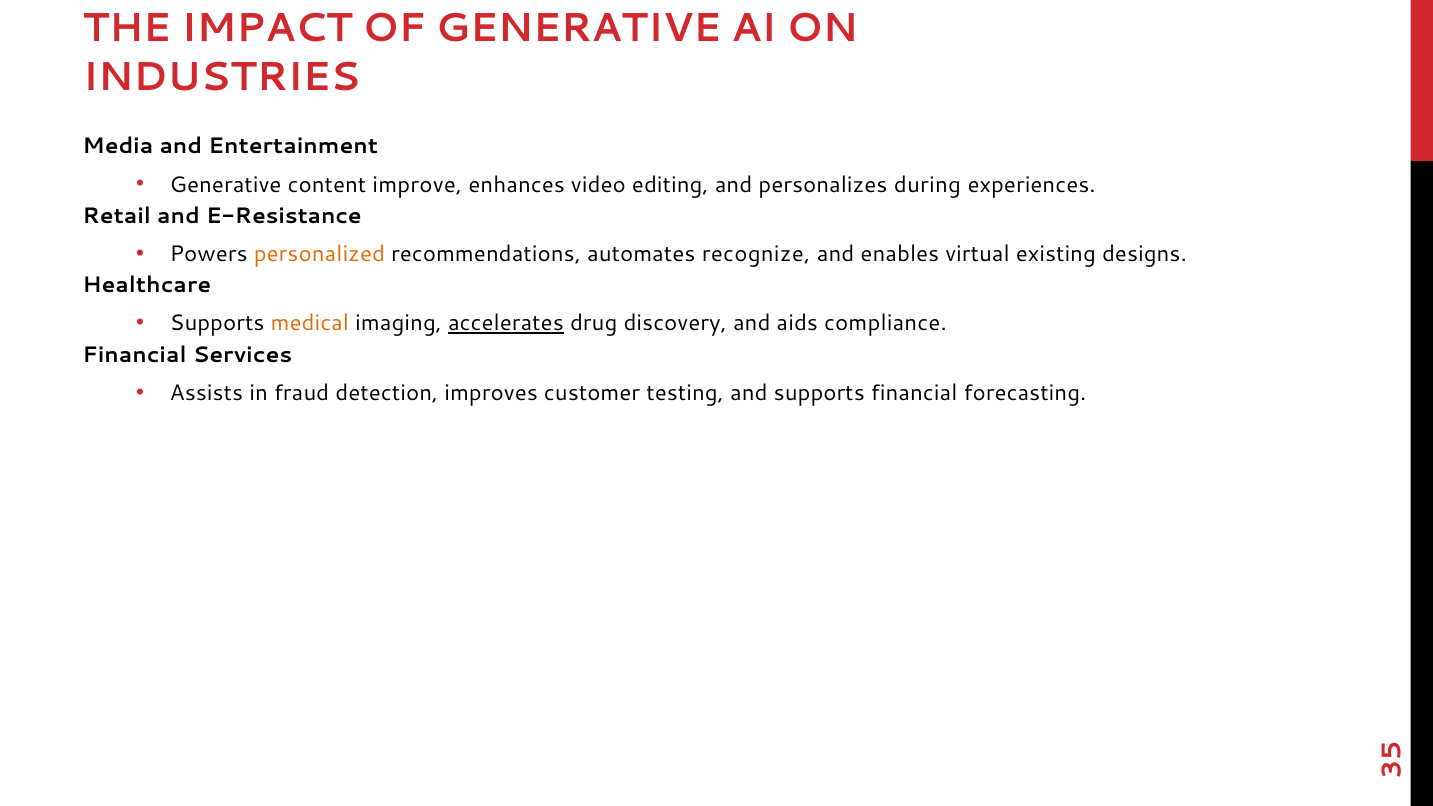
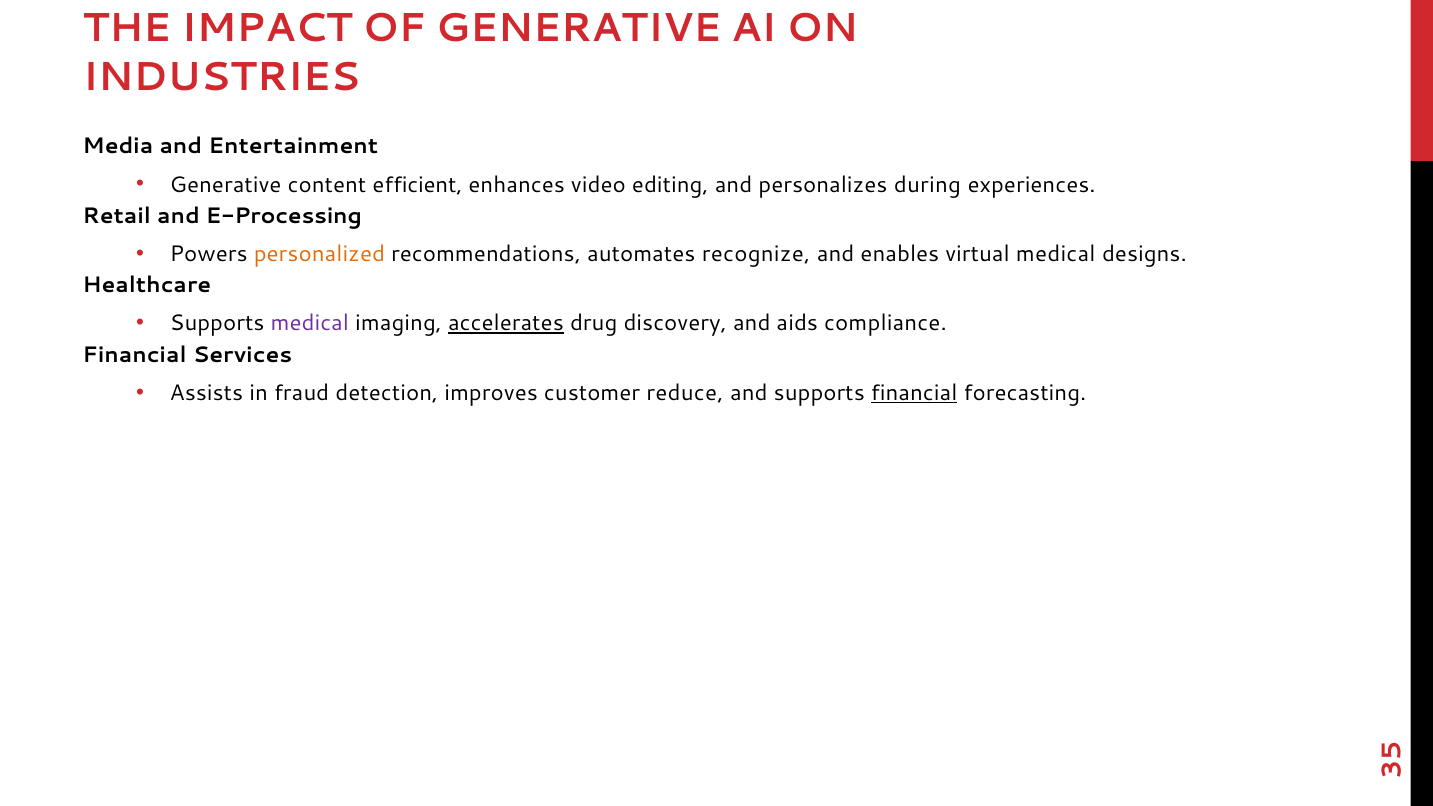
improve: improve -> efficient
E-Resistance: E-Resistance -> E-Processing
virtual existing: existing -> medical
medical at (310, 324) colour: orange -> purple
testing: testing -> reduce
financial at (914, 393) underline: none -> present
